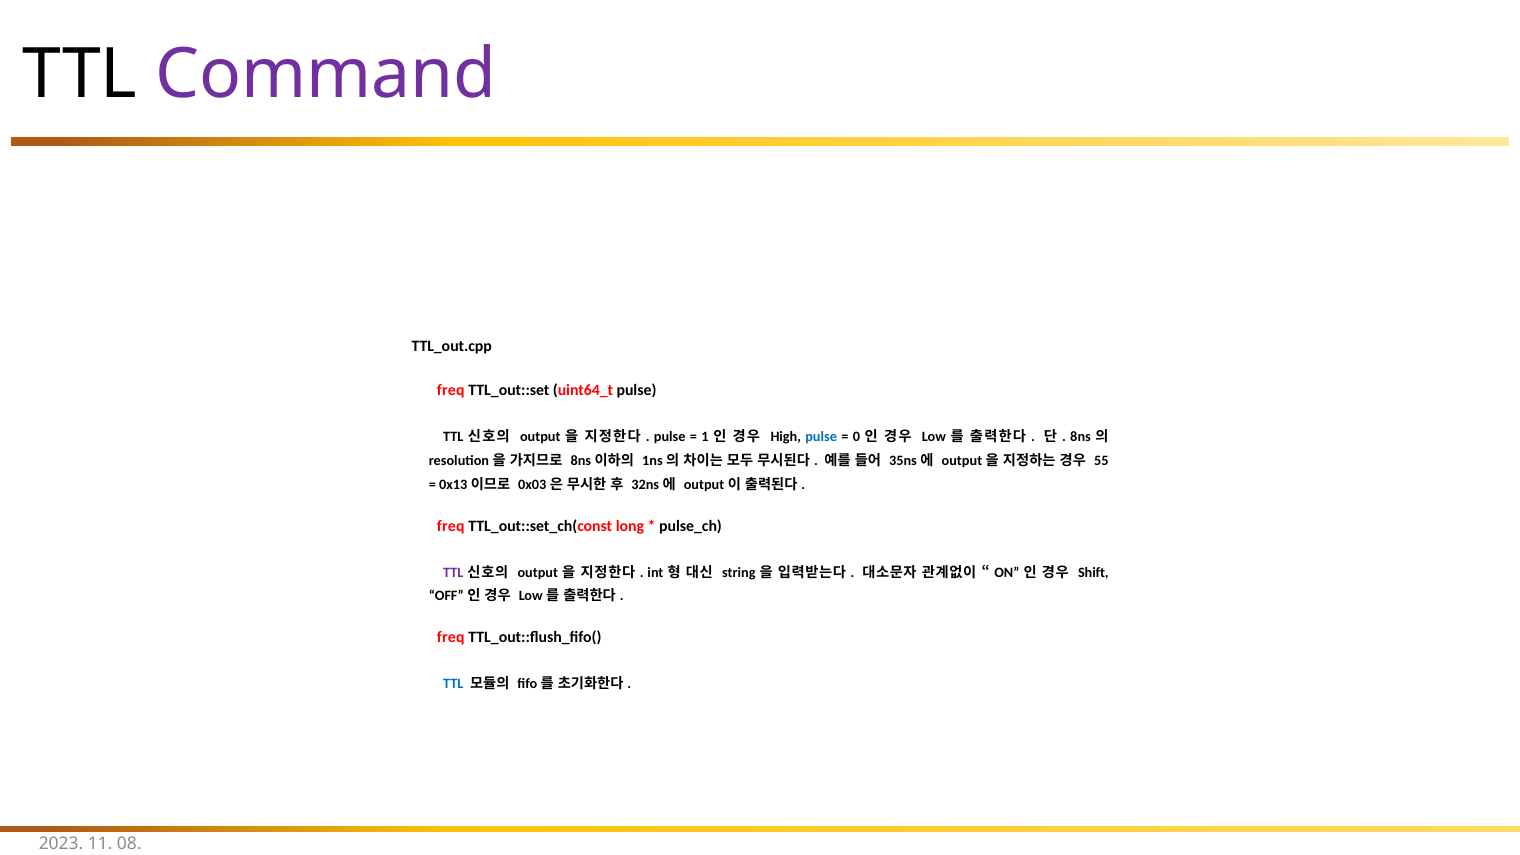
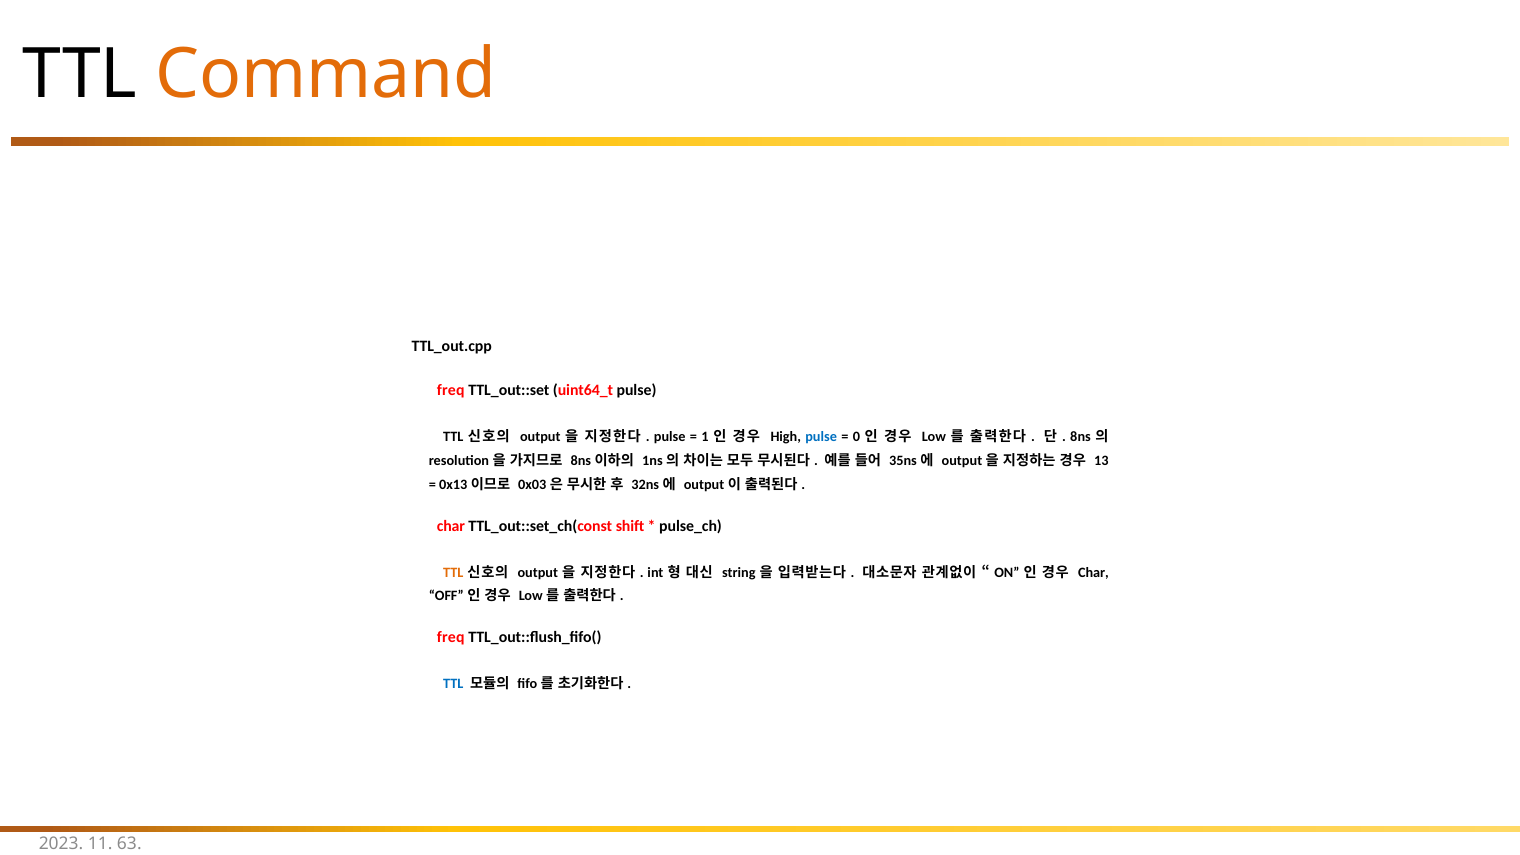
Command colour: purple -> orange
55: 55 -> 13
freq at (451, 526): freq -> char
long: long -> shift
TTL at (453, 572) colour: purple -> orange
Shift at (1093, 572): Shift -> Char
08: 08 -> 63
